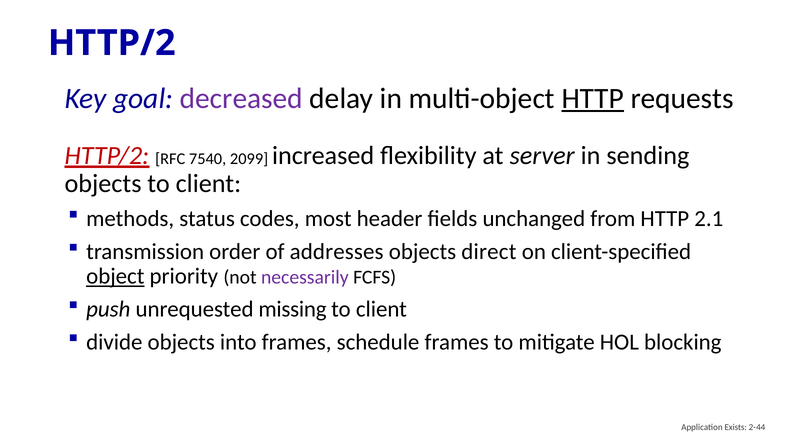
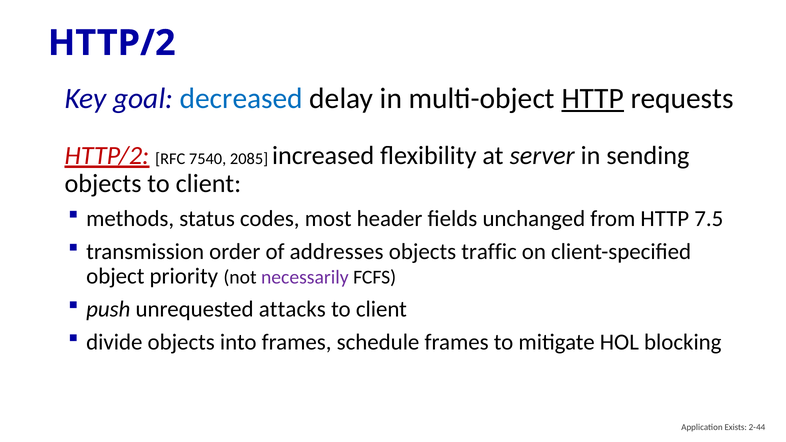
decreased colour: purple -> blue
2099: 2099 -> 2085
2.1: 2.1 -> 7.5
direct: direct -> traffic
object underline: present -> none
missing: missing -> attacks
